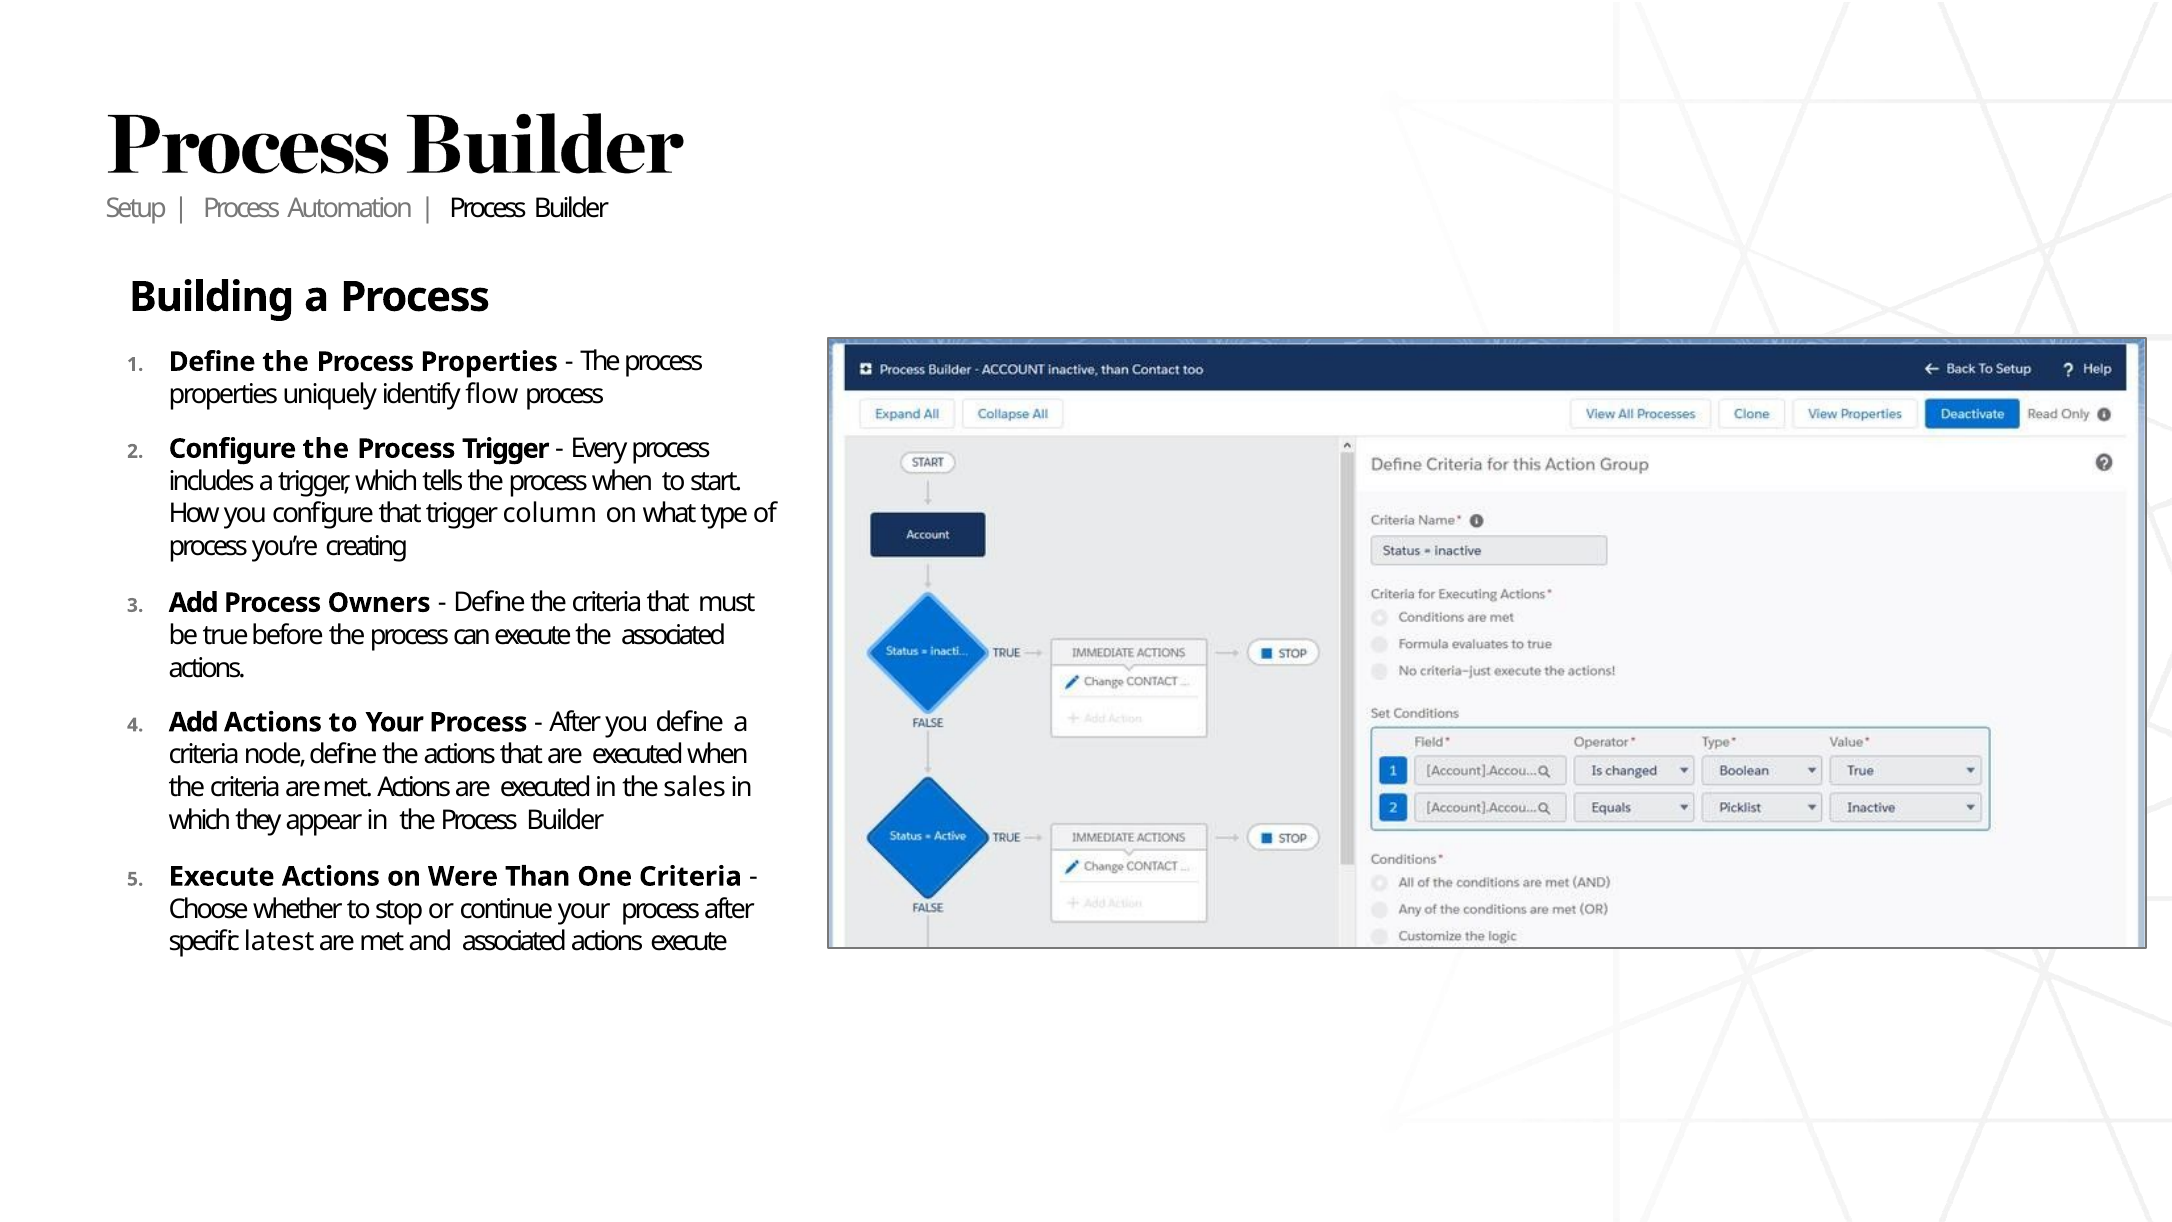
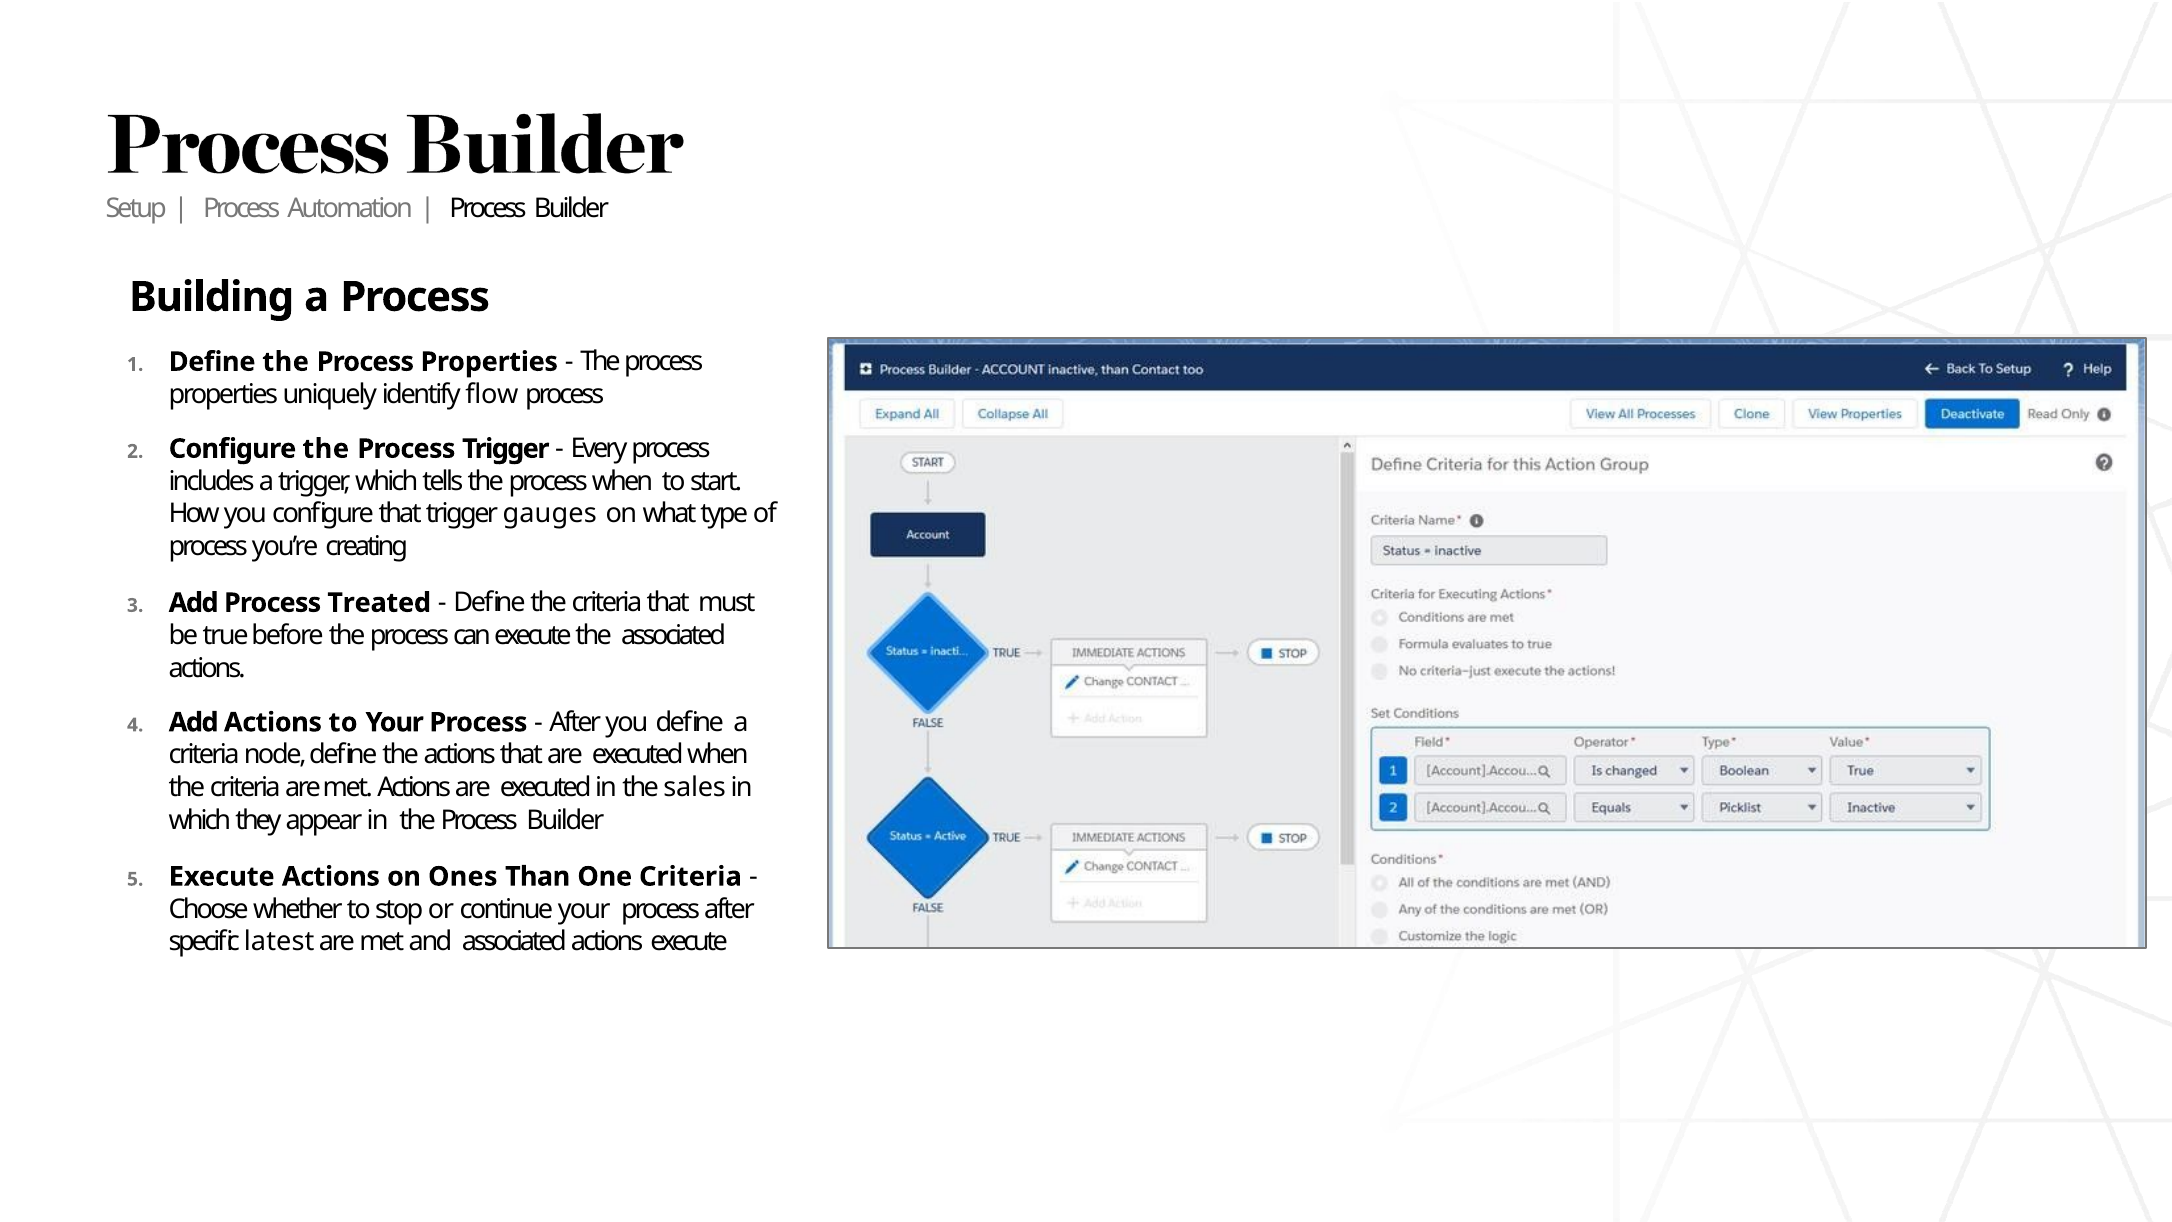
column: column -> gauges
Owners: Owners -> Treated
Were: Were -> Ones
